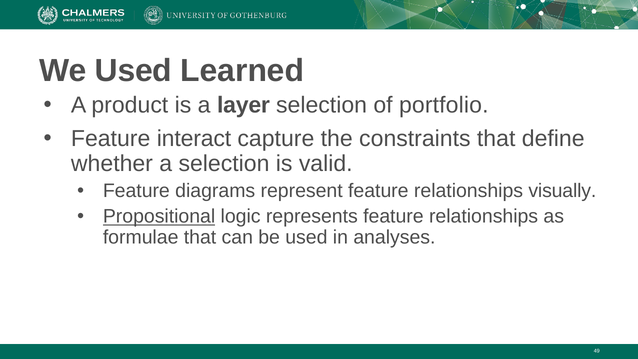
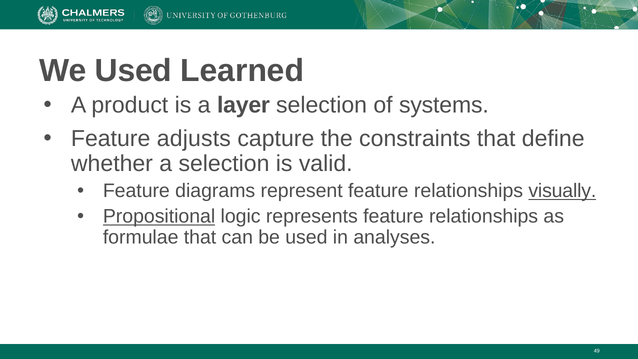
portfolio: portfolio -> systems
interact: interact -> adjusts
visually underline: none -> present
